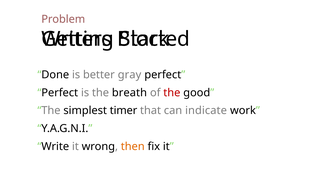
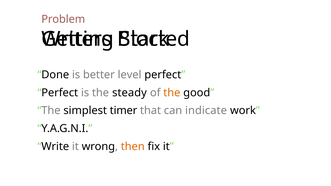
gray: gray -> level
breath: breath -> steady
the at (172, 93) colour: red -> orange
